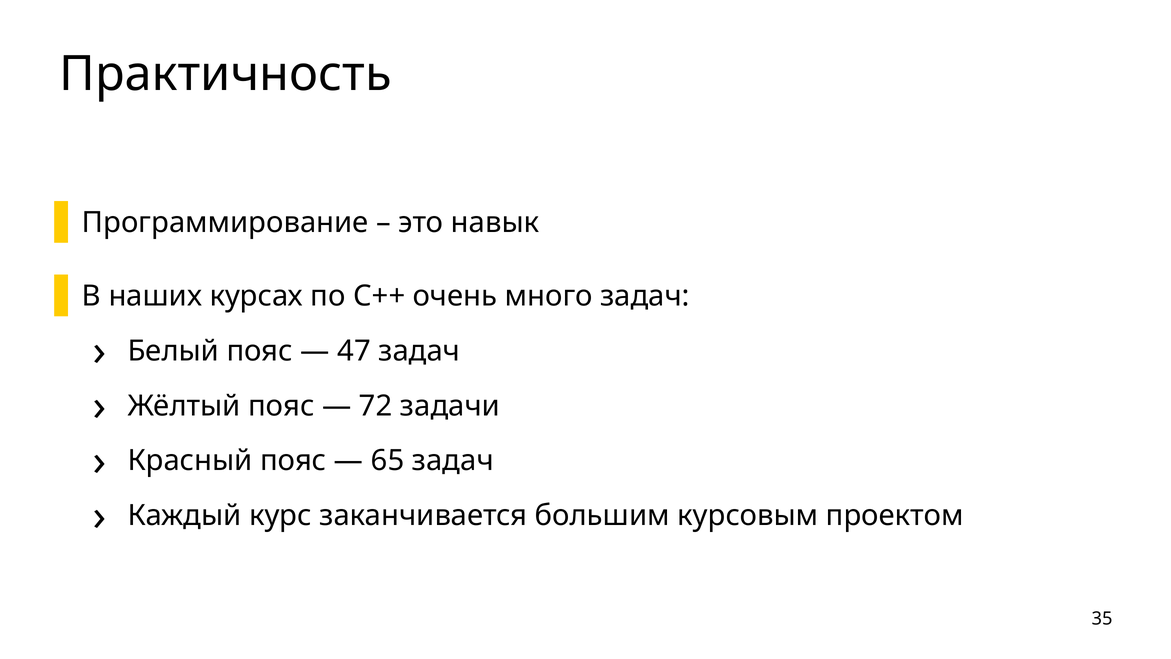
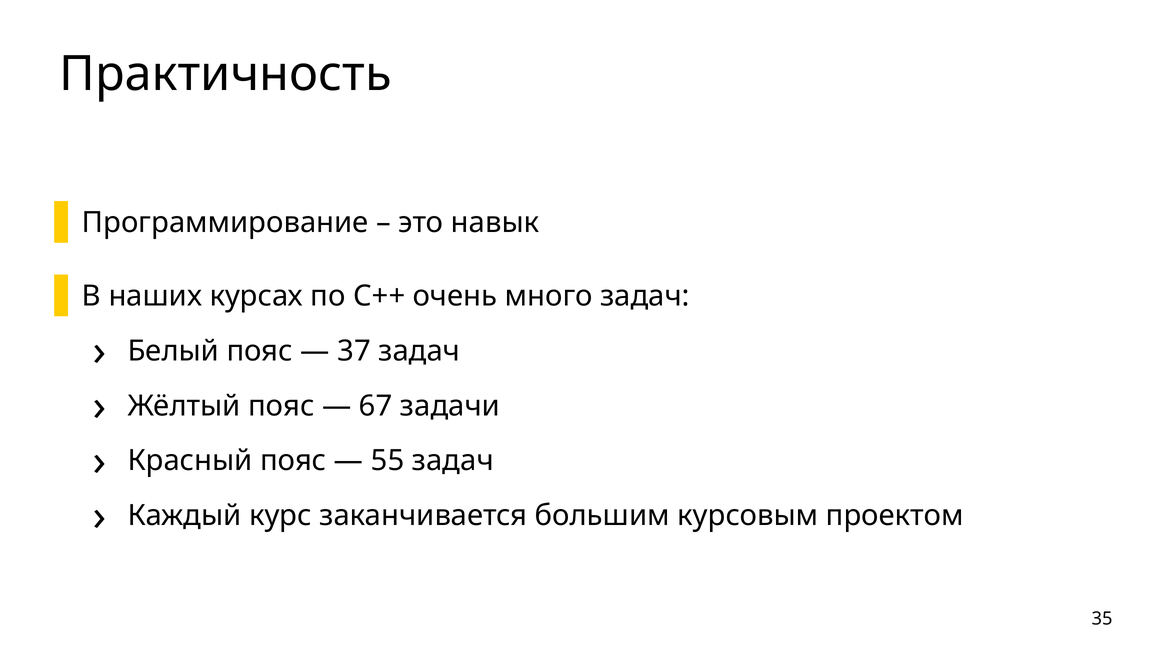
47: 47 -> 37
72: 72 -> 67
65: 65 -> 55
